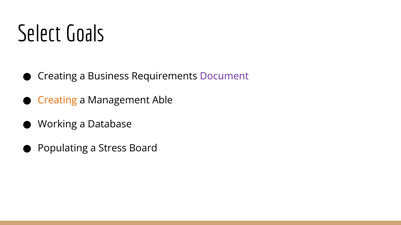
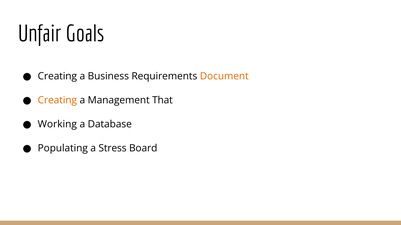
Select: Select -> Unfair
Document colour: purple -> orange
Able: Able -> That
